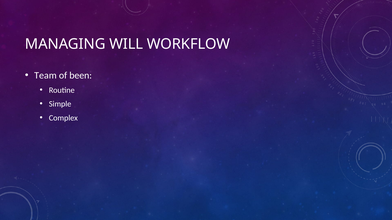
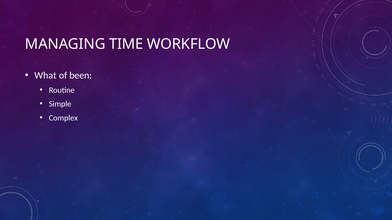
WILL: WILL -> TIME
Team: Team -> What
